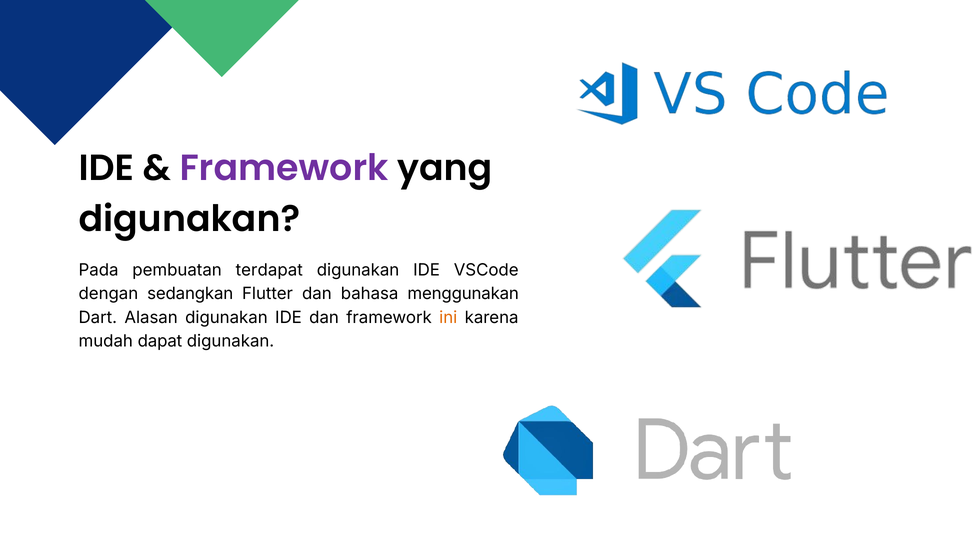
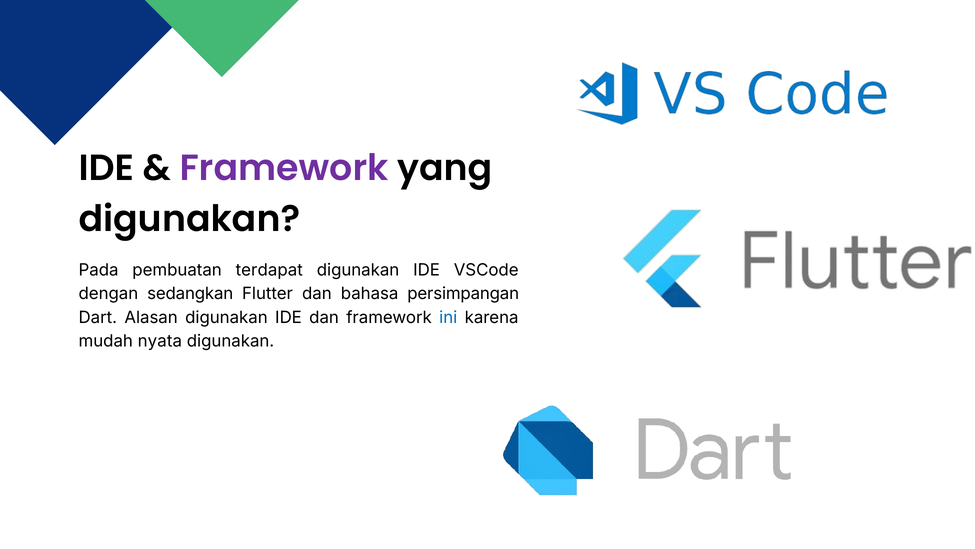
menggunakan: menggunakan -> persimpangan
ini colour: orange -> blue
dapat: dapat -> nyata
